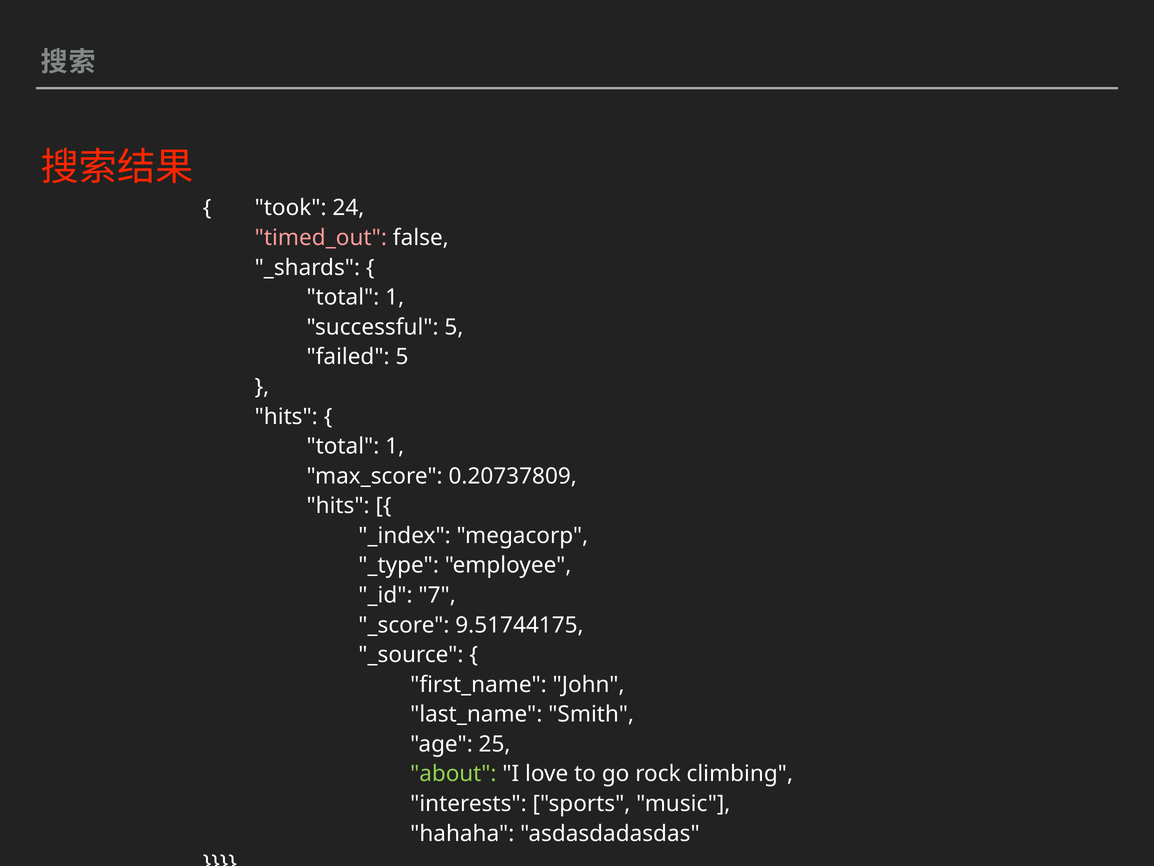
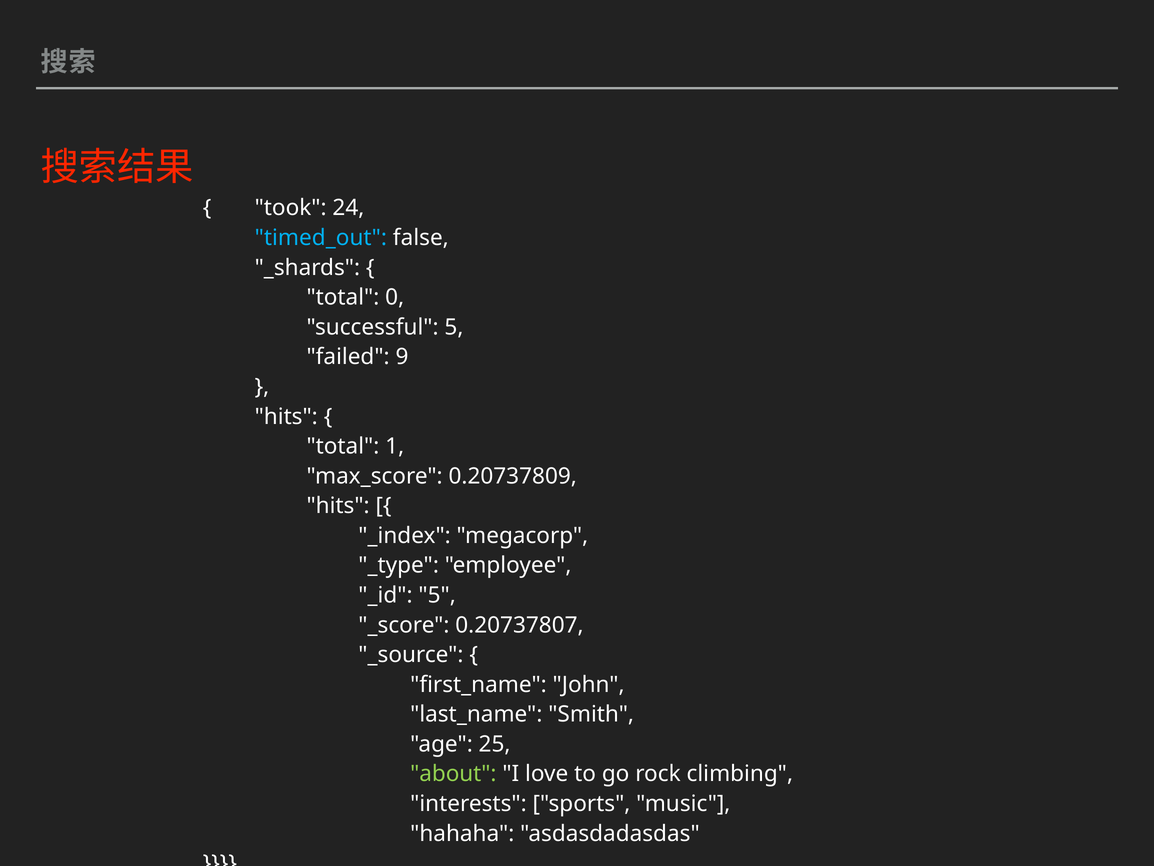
timed_out colour: pink -> light blue
1 at (395, 297): 1 -> 0
failed 5: 5 -> 9
_id 7: 7 -> 5
9.51744175: 9.51744175 -> 0.20737807
